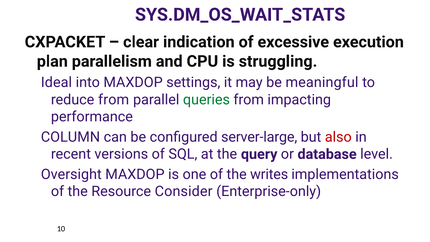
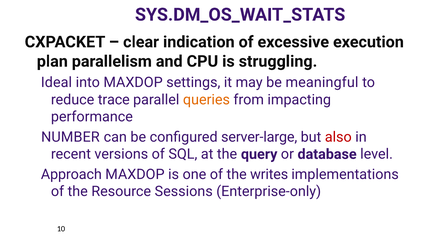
reduce from: from -> trace
queries colour: green -> orange
COLUMN: COLUMN -> NUMBER
Oversight: Oversight -> Approach
Consider: Consider -> Sessions
